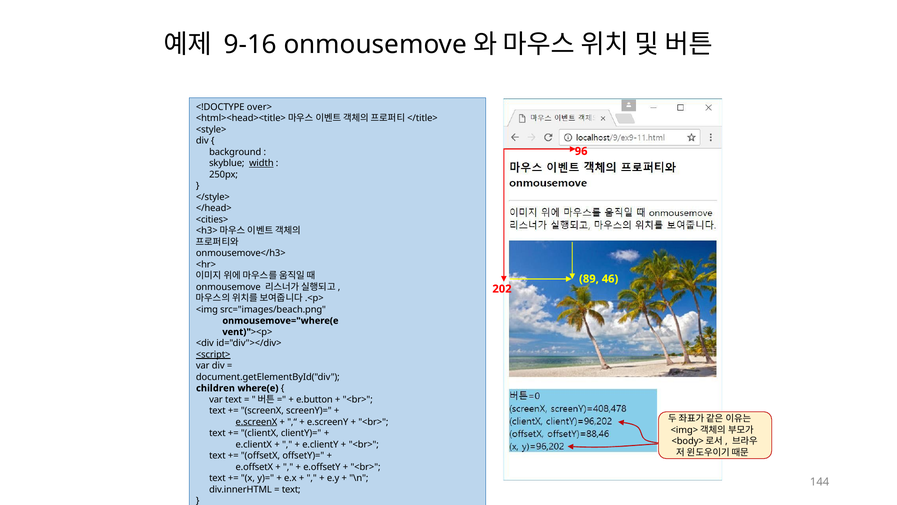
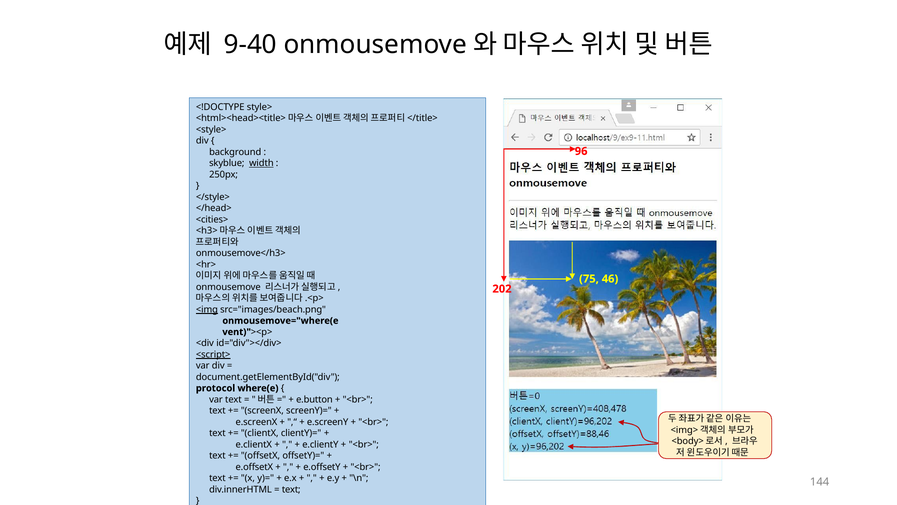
9-16: 9-16 -> 9-40
over>: over> -> style>
89: 89 -> 75
<img underline: none -> present
children: children -> protocol
e.screenX underline: present -> none
